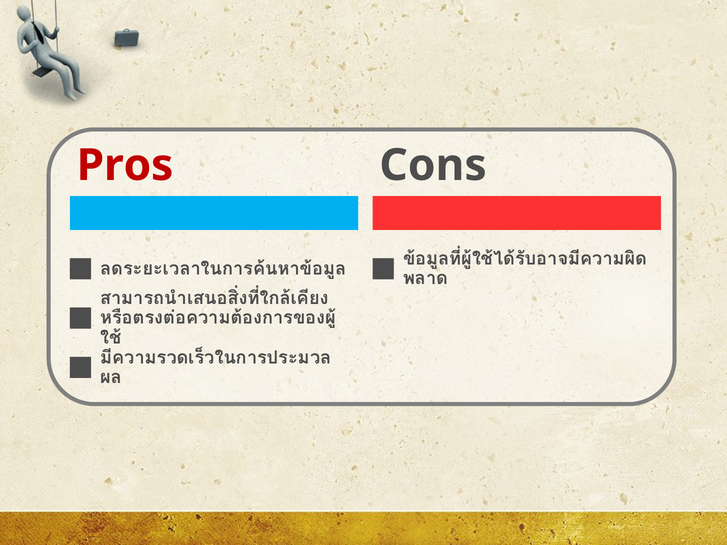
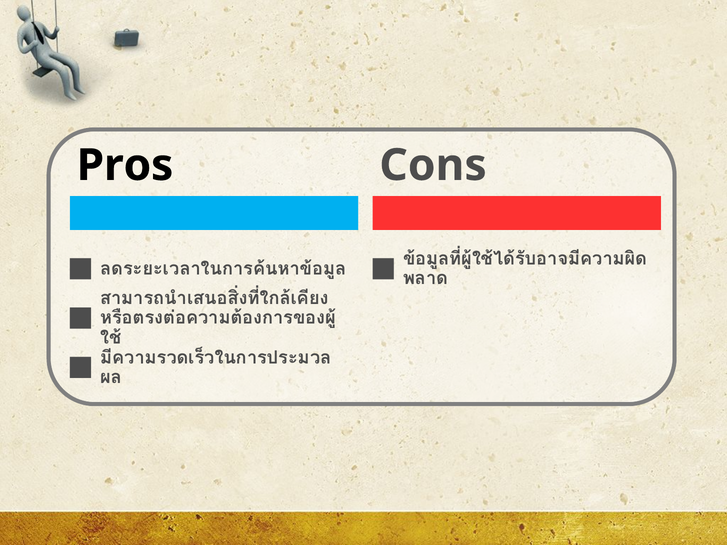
Pros colour: red -> black
